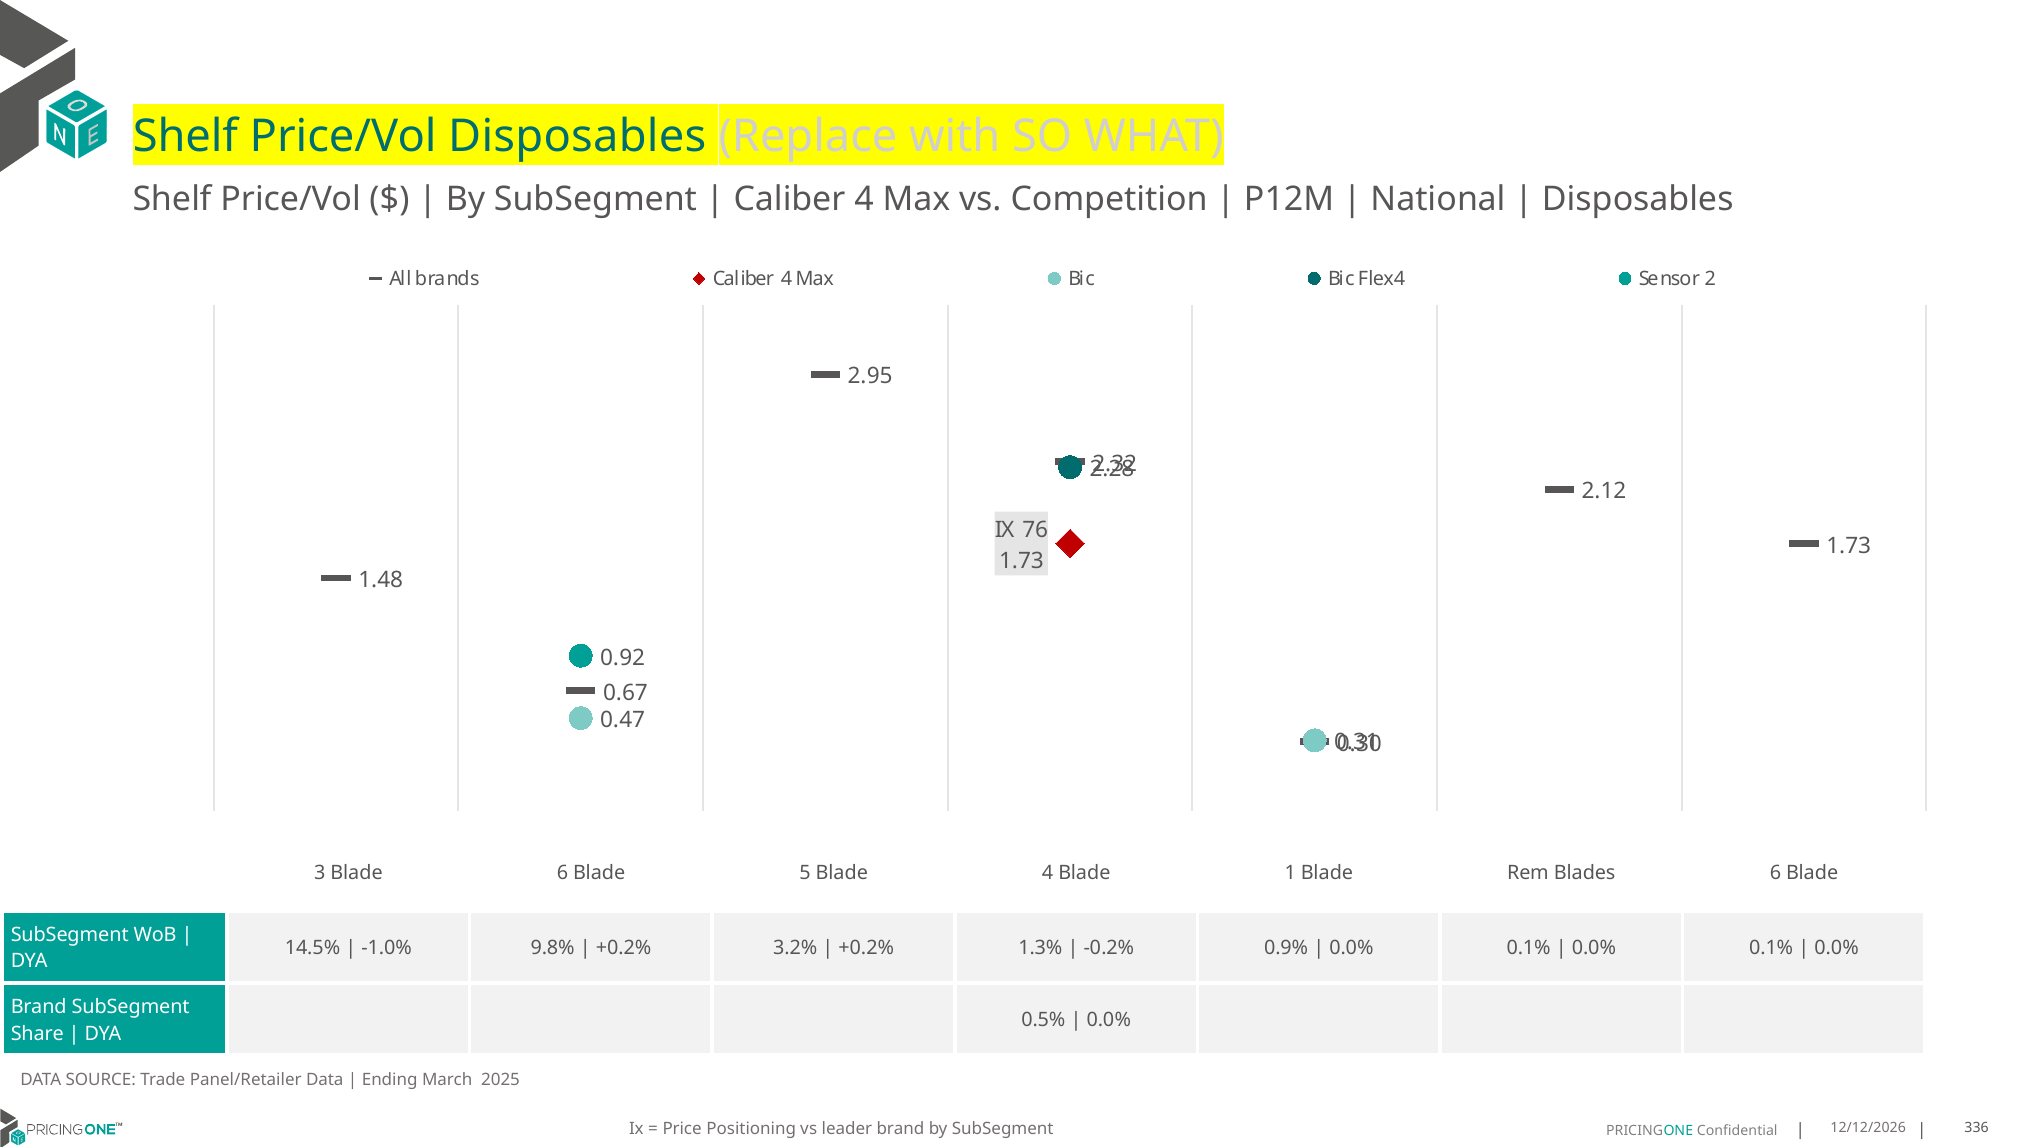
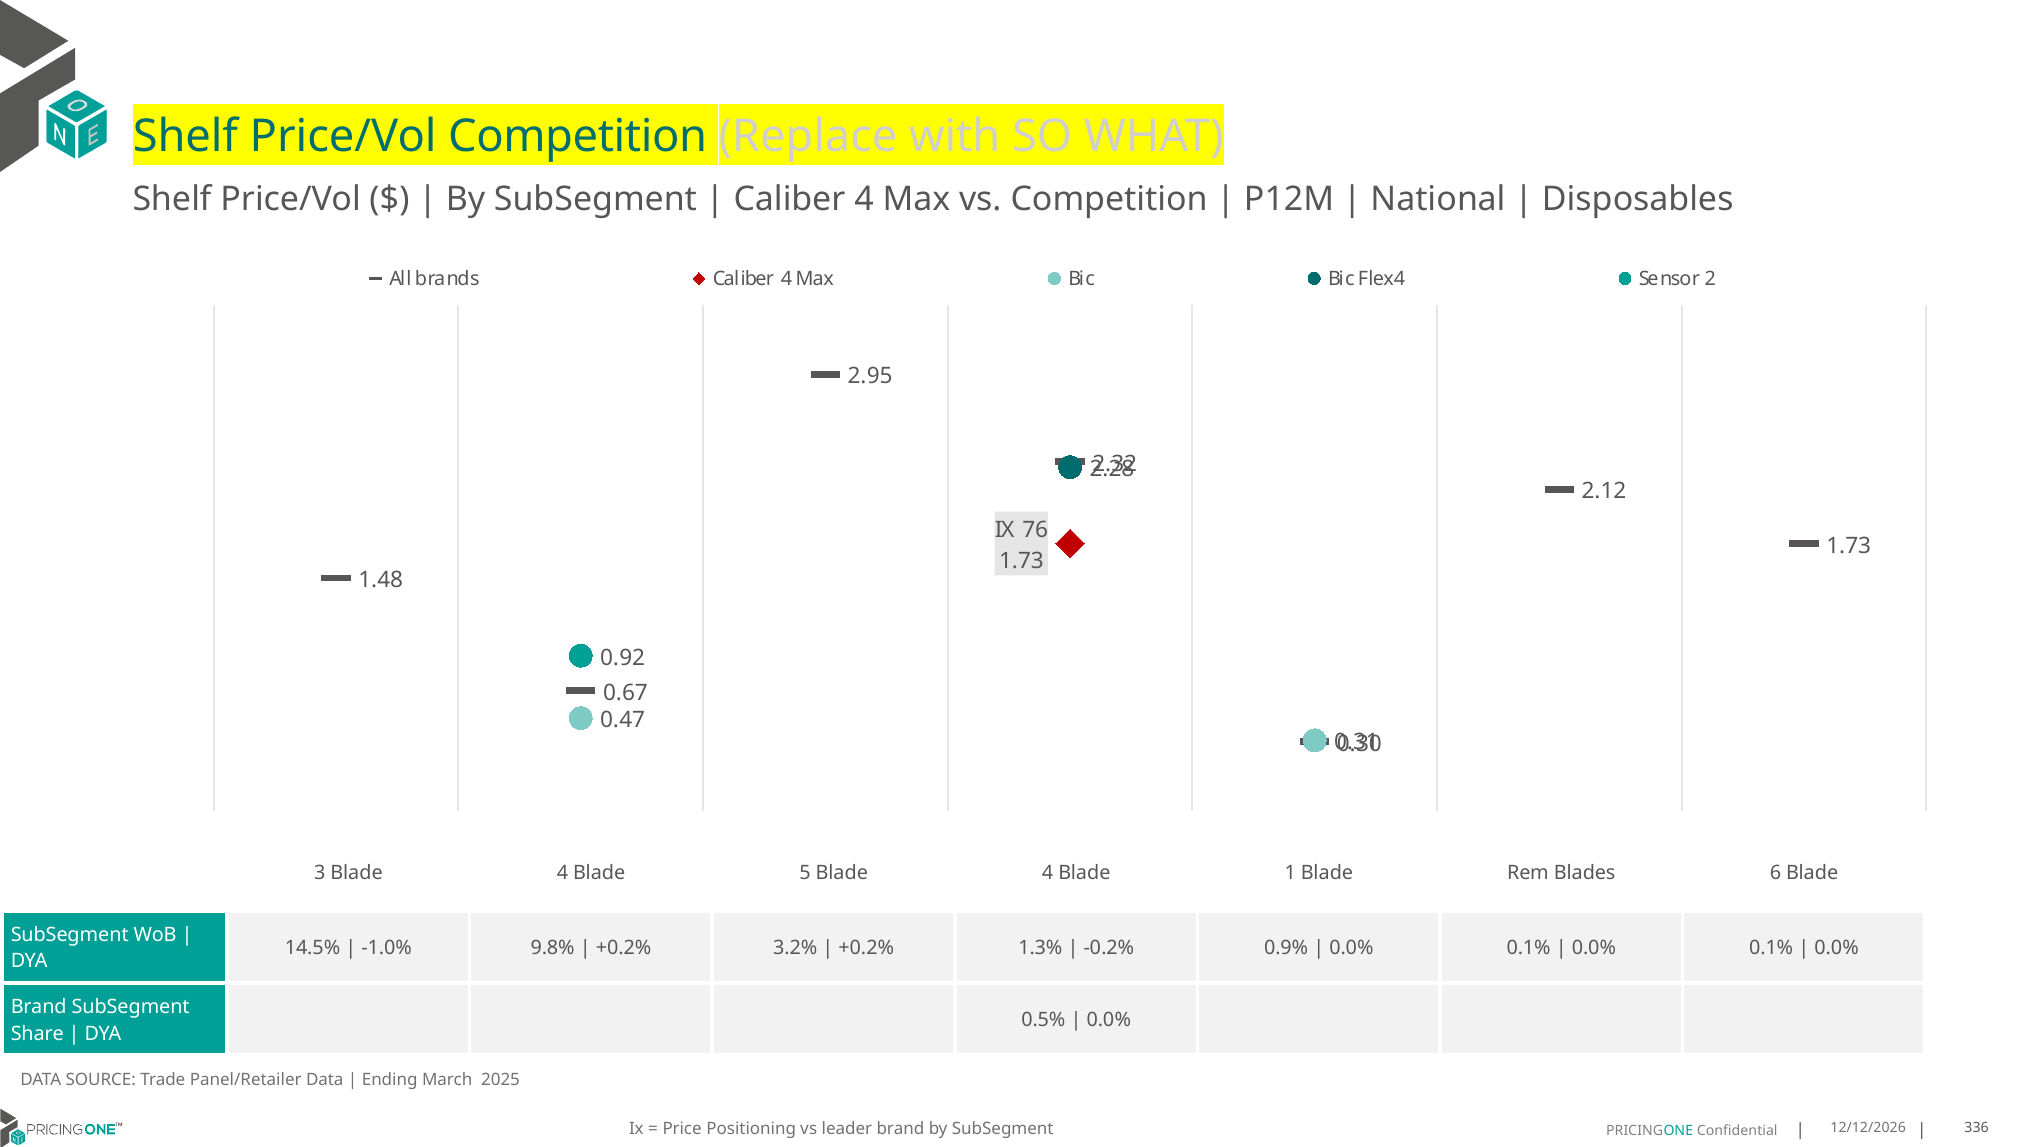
Price/Vol Disposables: Disposables -> Competition
3 Blade 6: 6 -> 4
